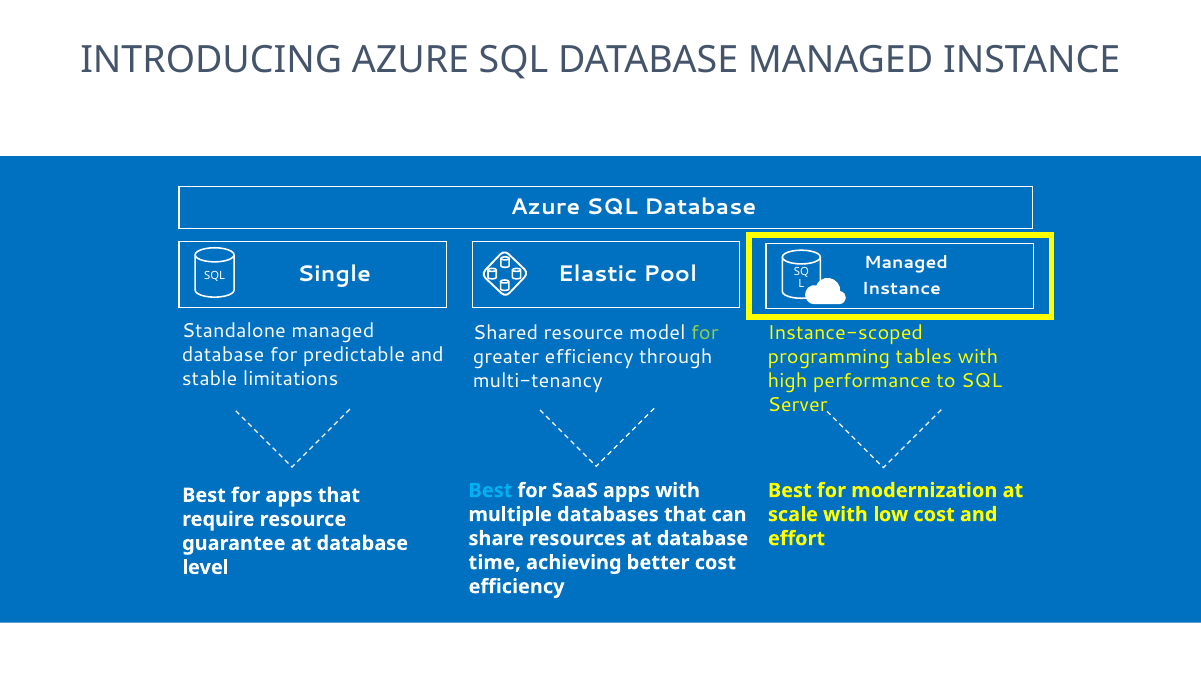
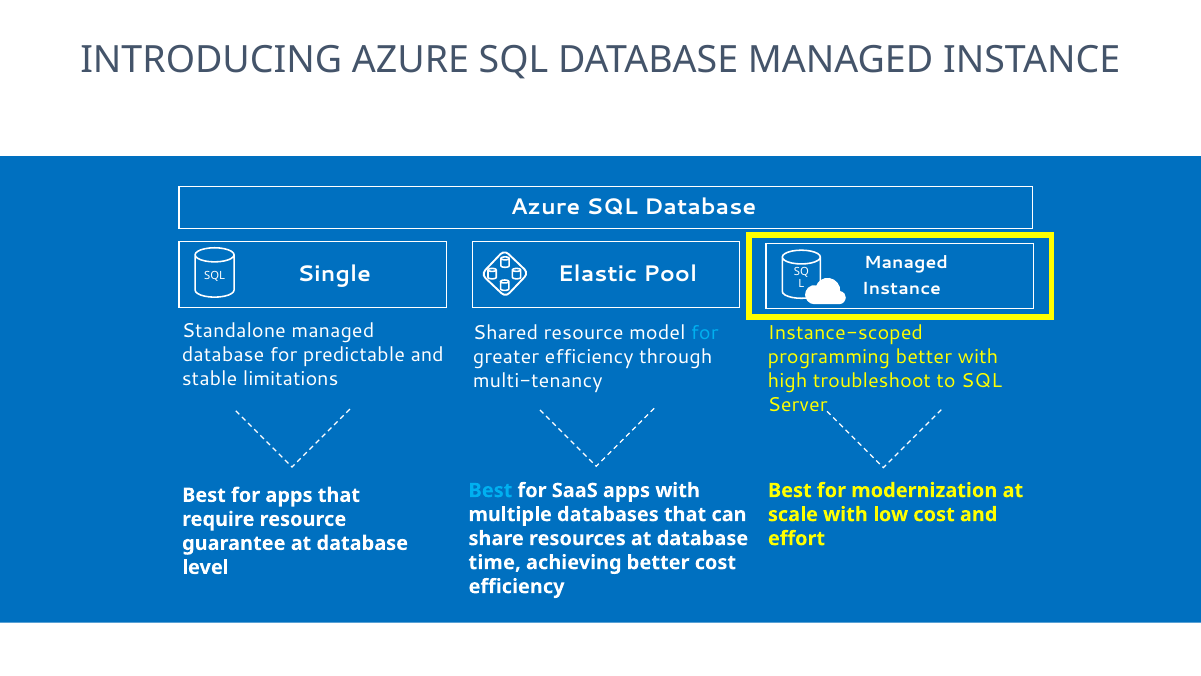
for at (705, 333) colour: light green -> light blue
programming tables: tables -> better
performance: performance -> troubleshoot
